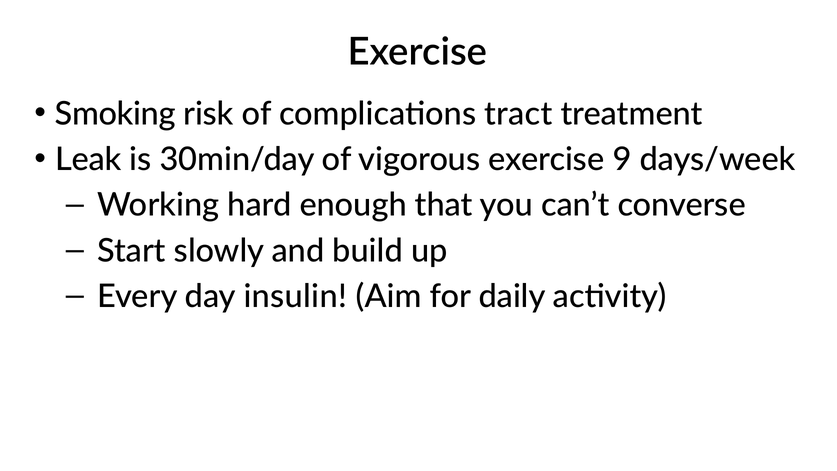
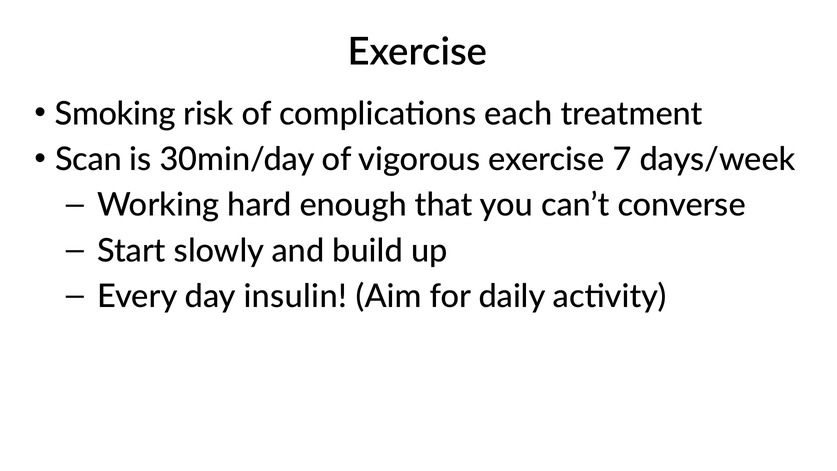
tract: tract -> each
Leak: Leak -> Scan
9: 9 -> 7
